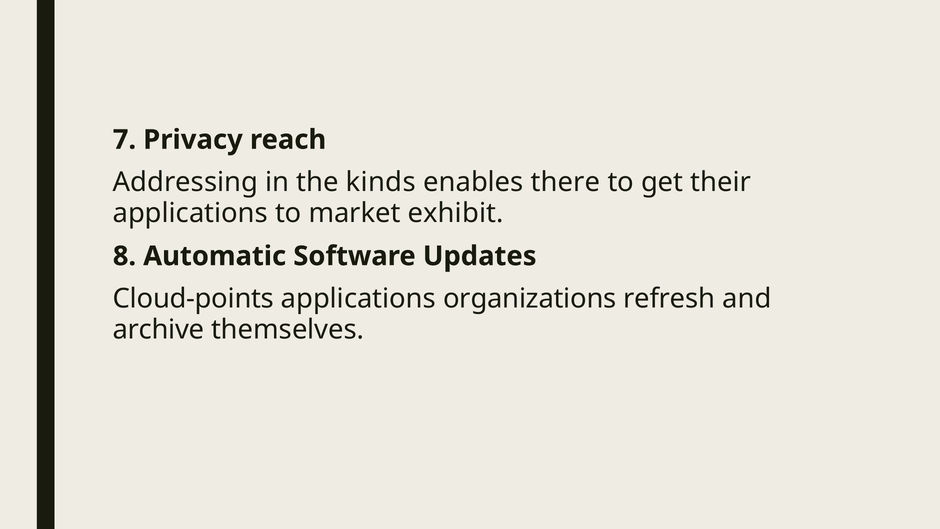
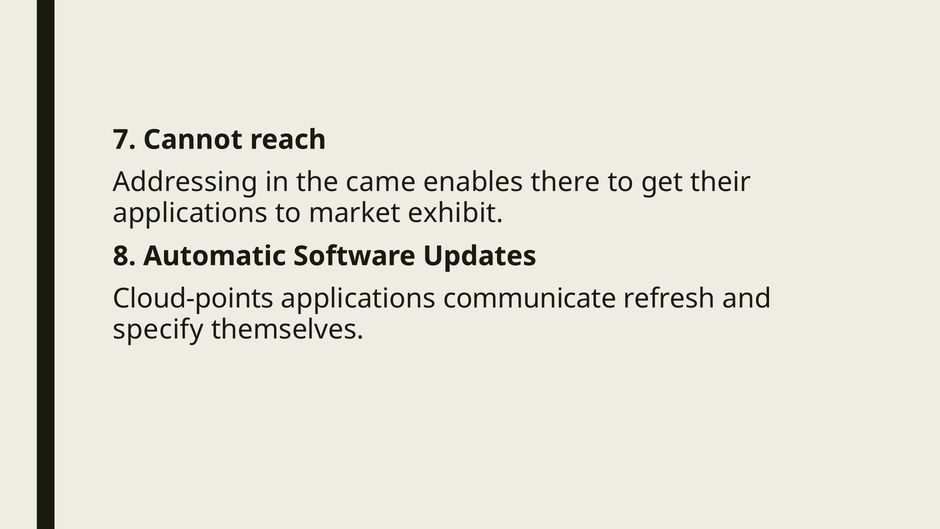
Privacy: Privacy -> Cannot
kinds: kinds -> came
organizations: organizations -> communicate
archive: archive -> specify
